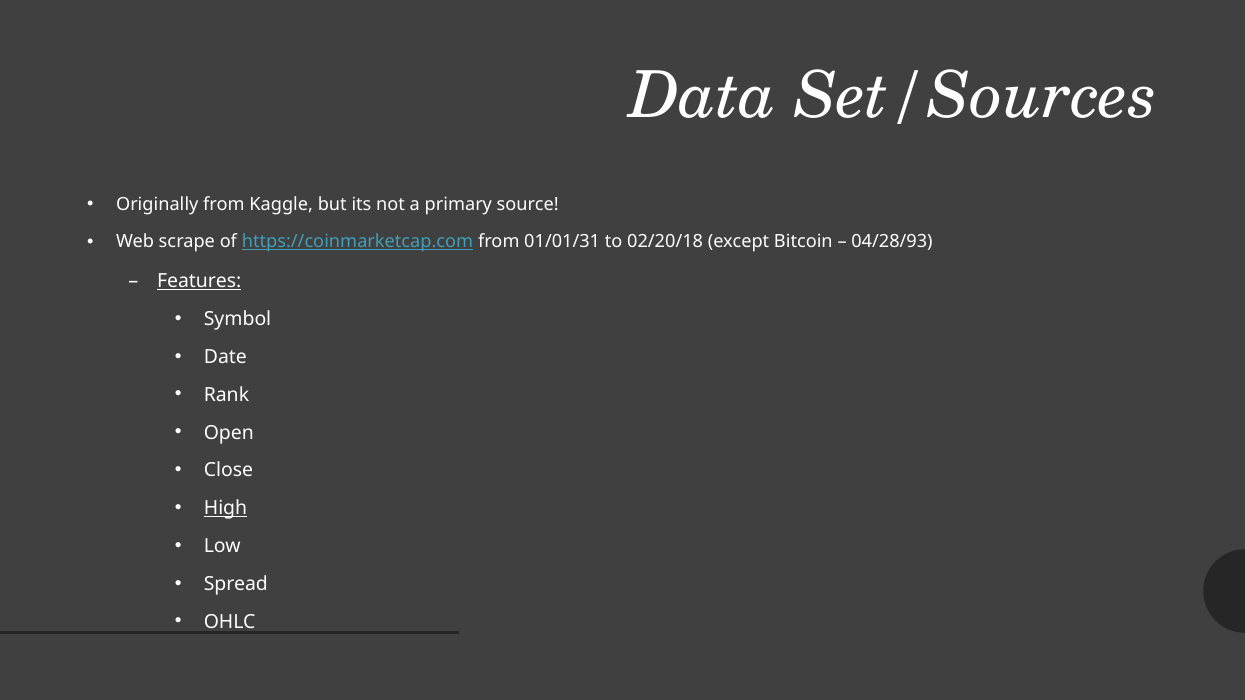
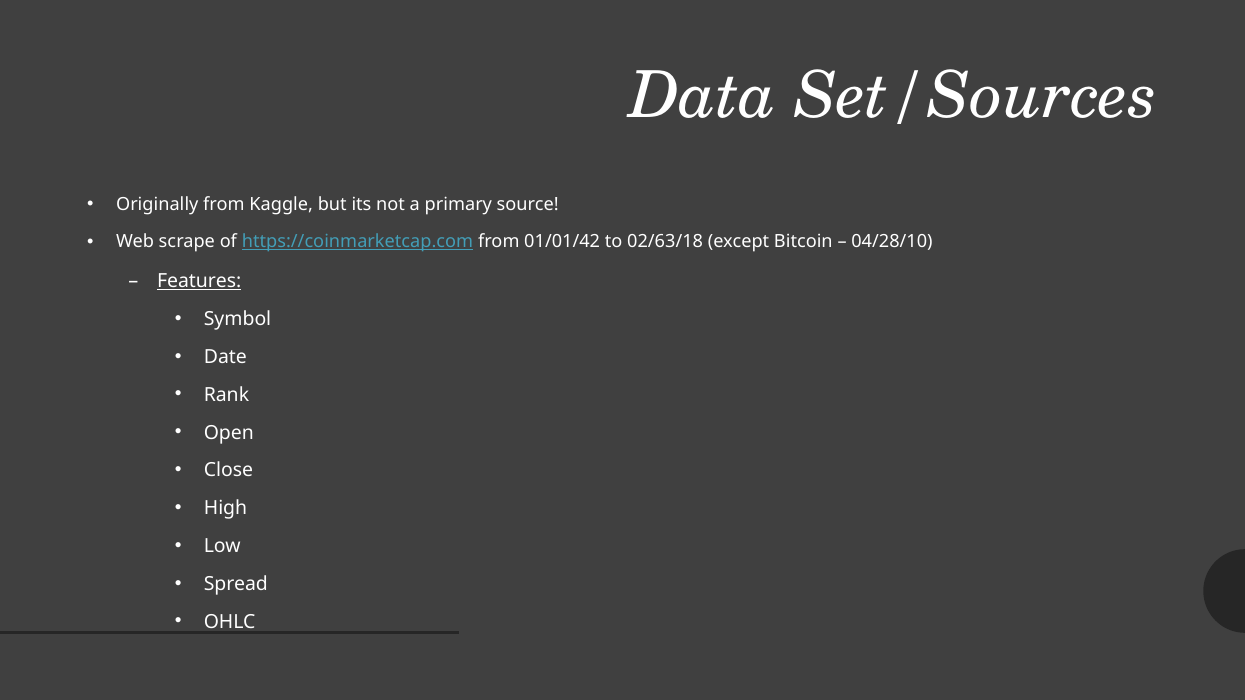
01/01/31: 01/01/31 -> 01/01/42
02/20/18: 02/20/18 -> 02/63/18
04/28/93: 04/28/93 -> 04/28/10
High underline: present -> none
